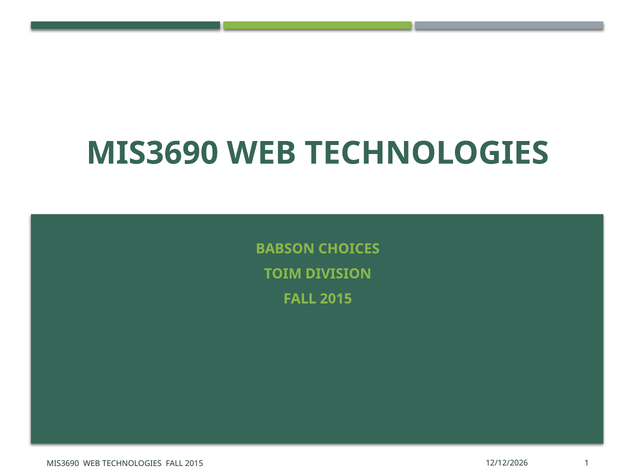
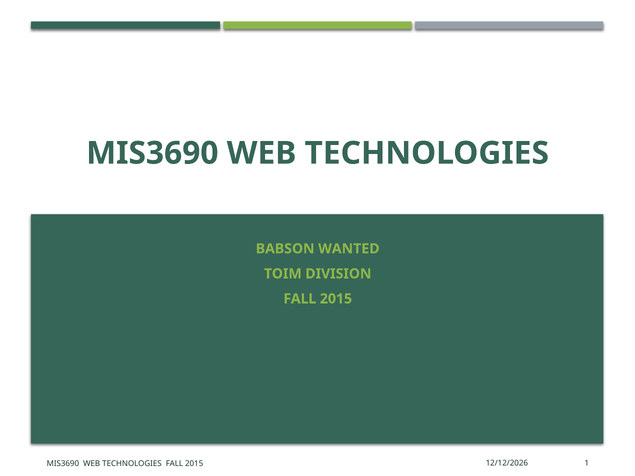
CHOICES: CHOICES -> WANTED
